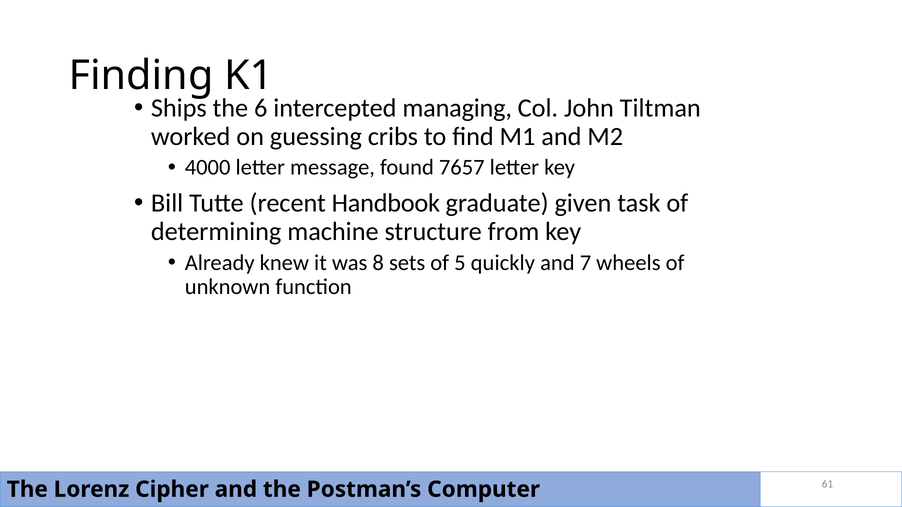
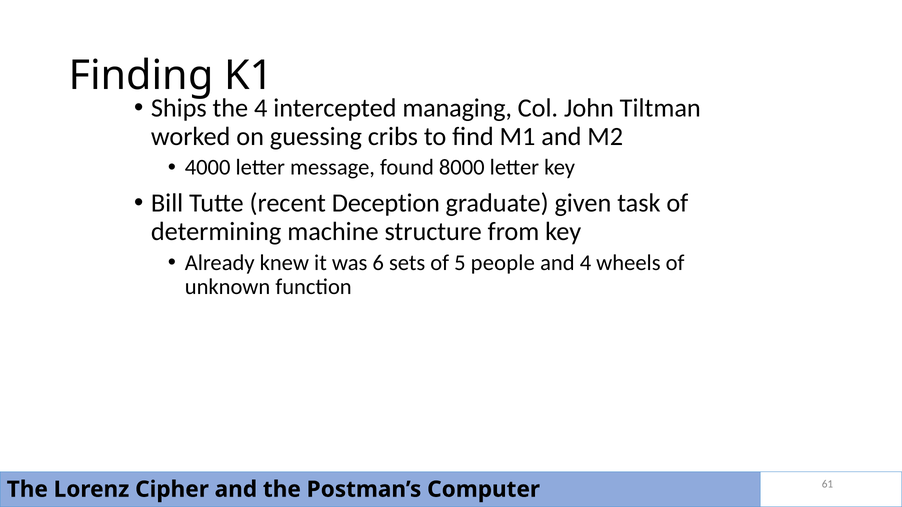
the 6: 6 -> 4
7657: 7657 -> 8000
Handbook: Handbook -> Deception
8: 8 -> 6
quickly: quickly -> people
and 7: 7 -> 4
